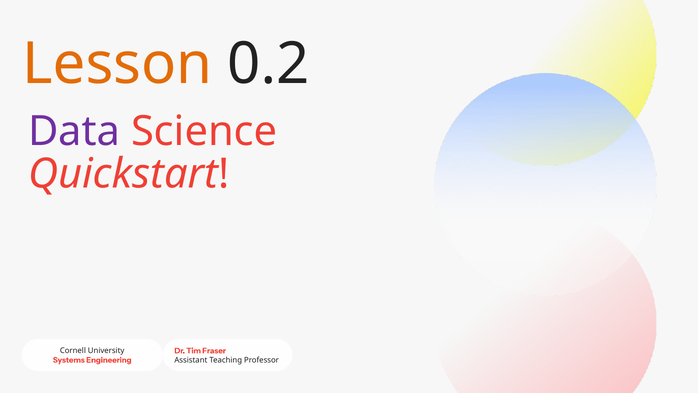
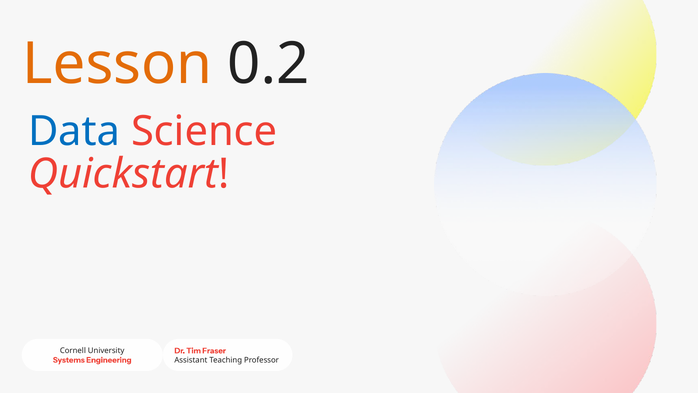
Data colour: purple -> blue
